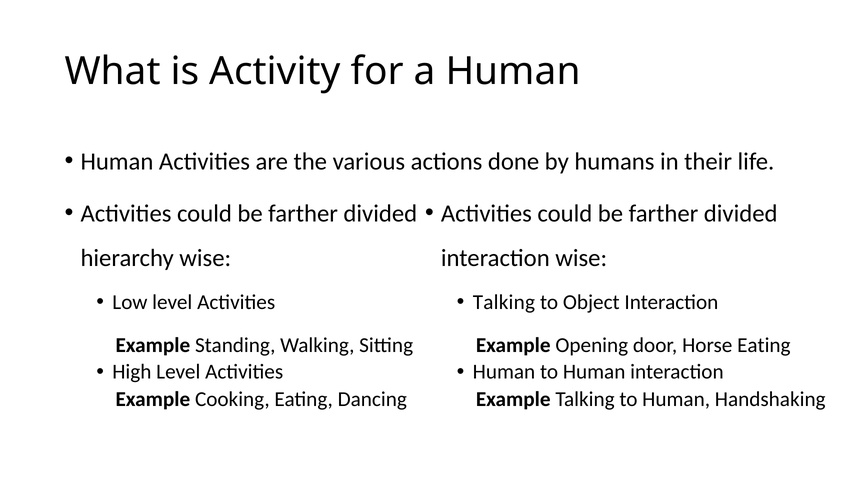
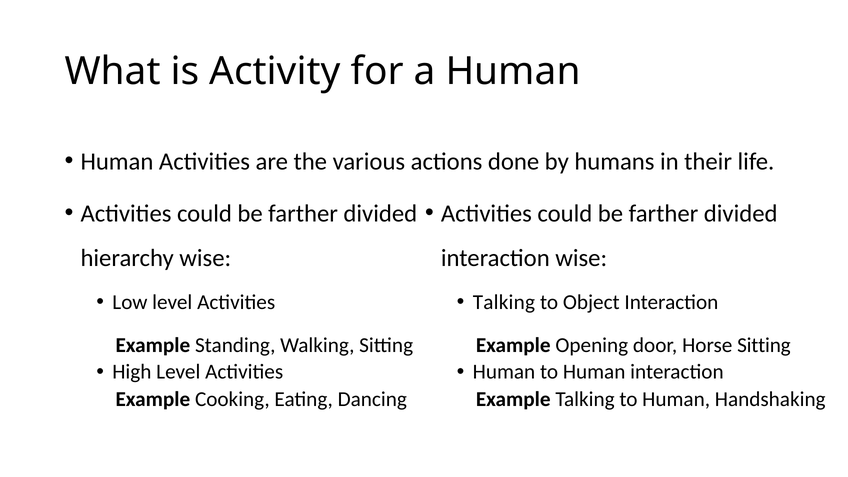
Horse Eating: Eating -> Sitting
